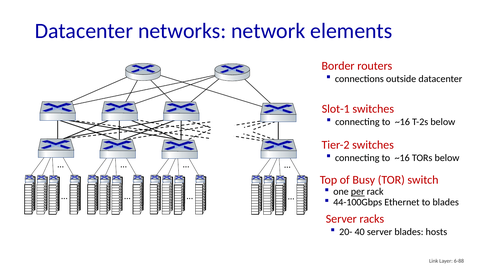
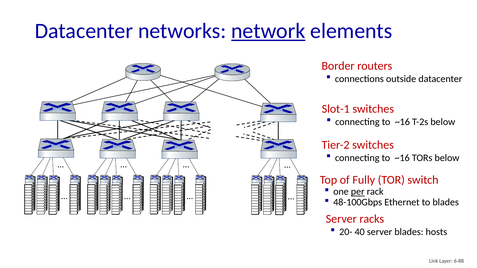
network underline: none -> present
Busy: Busy -> Fully
44-100Gbps: 44-100Gbps -> 48-100Gbps
